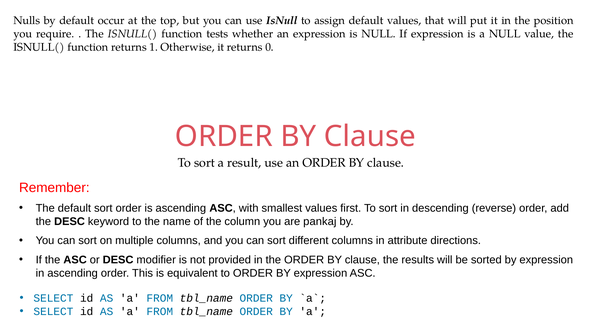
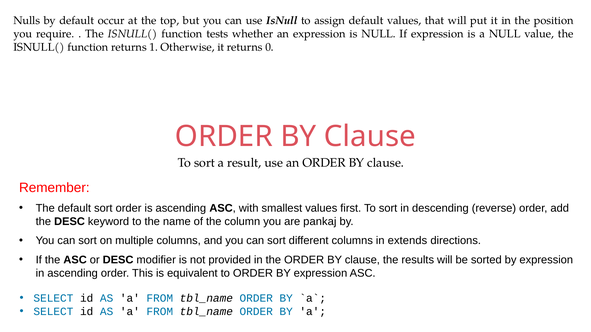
attribute: attribute -> extends
